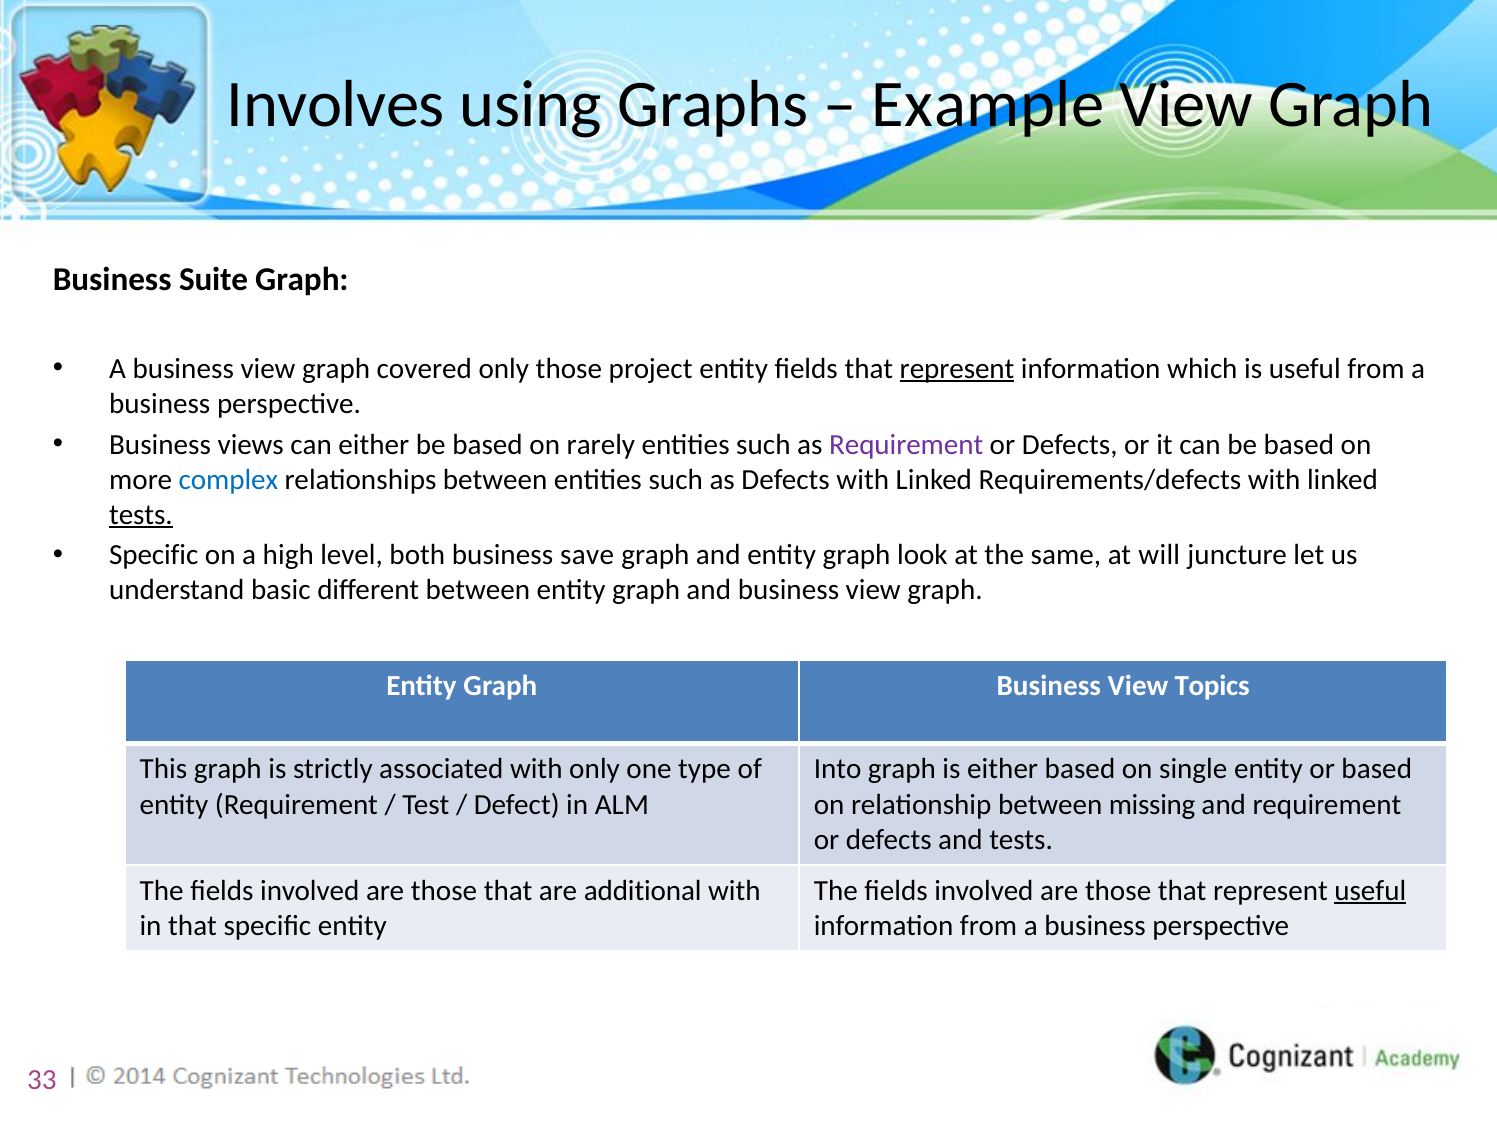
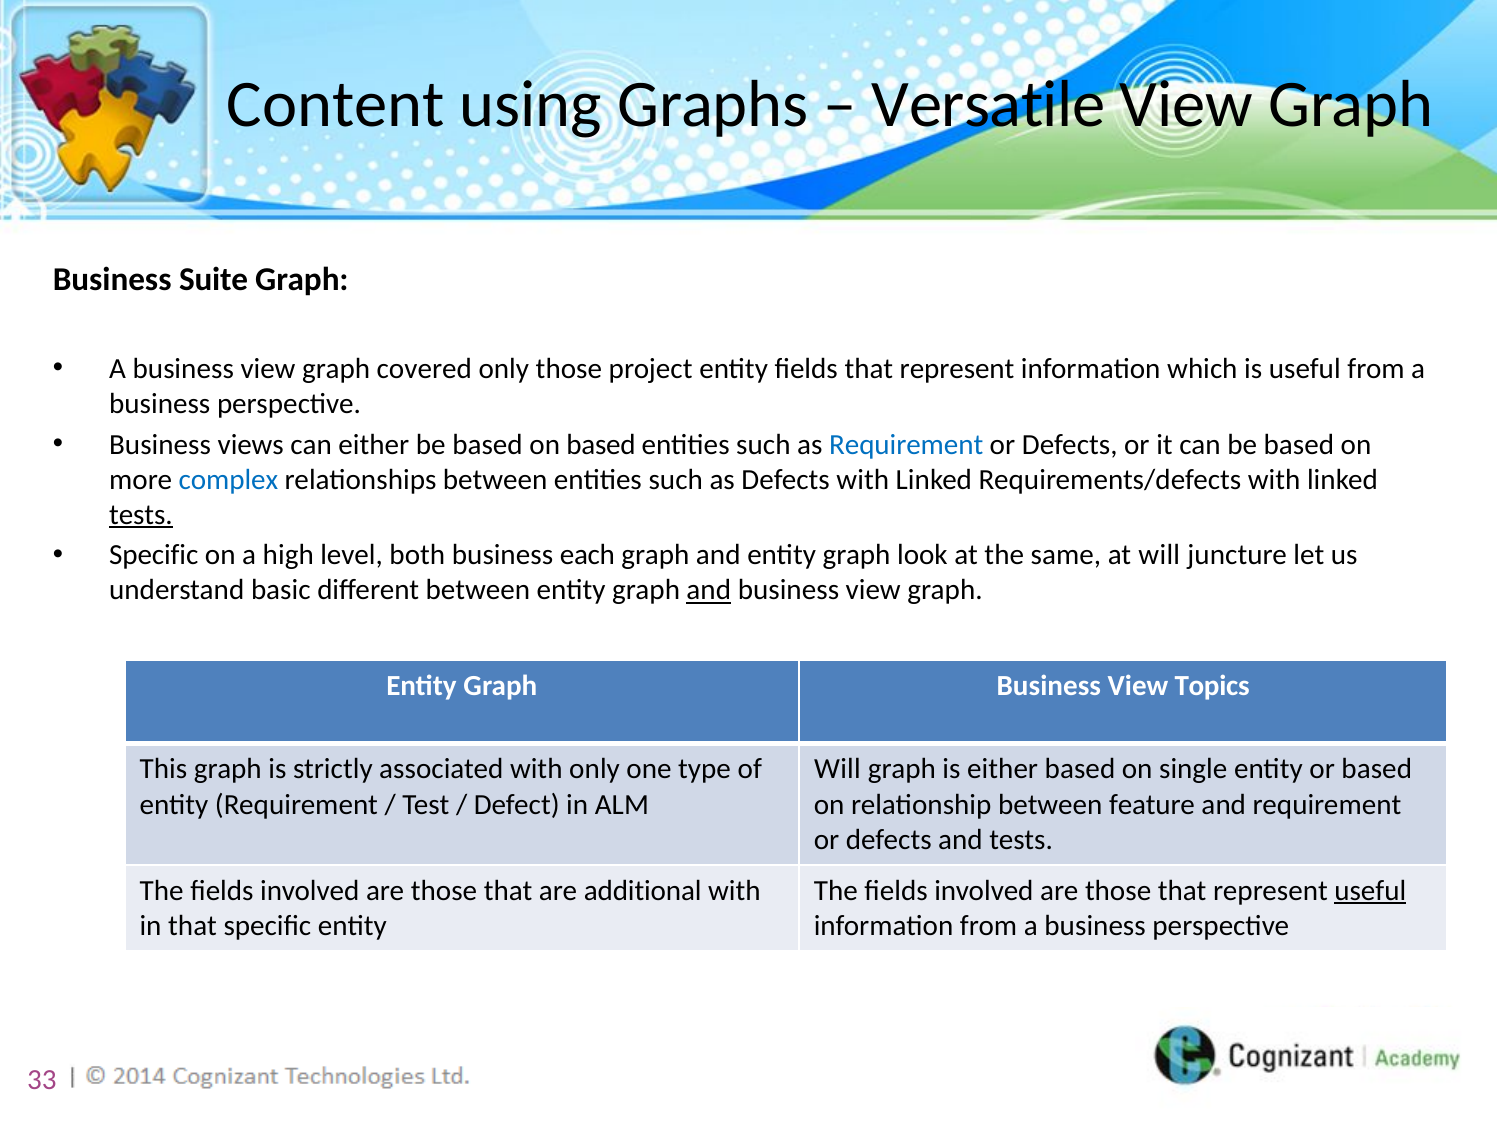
Involves: Involves -> Content
Example: Example -> Versatile
represent at (957, 369) underline: present -> none
on rarely: rarely -> based
Requirement at (906, 445) colour: purple -> blue
save: save -> each
and at (709, 590) underline: none -> present
Into at (838, 769): Into -> Will
missing: missing -> feature
